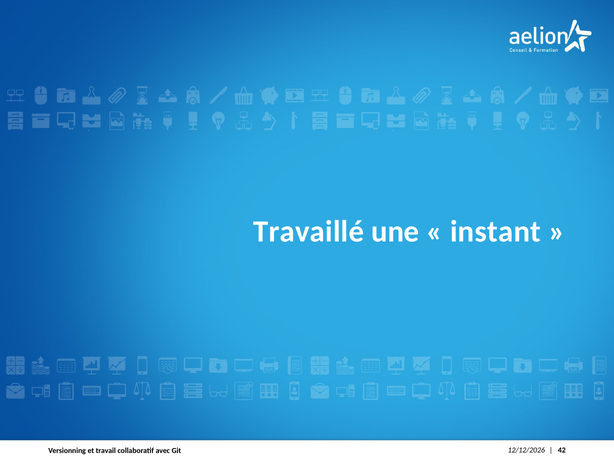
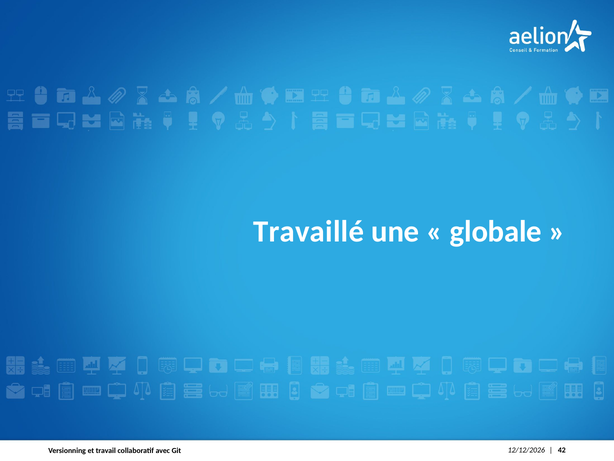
instant: instant -> globale
